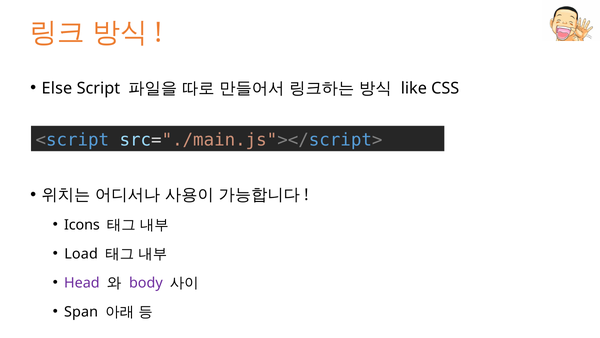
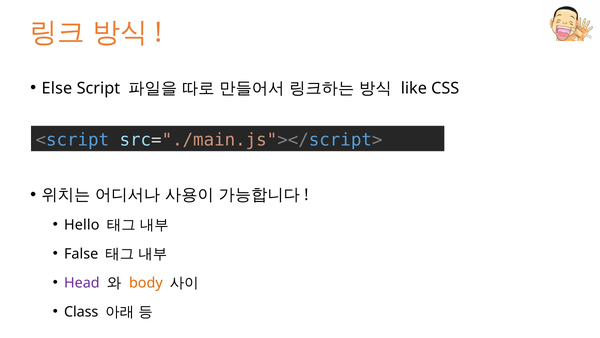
Icons: Icons -> Hello
Load: Load -> False
body colour: purple -> orange
Span: Span -> Class
